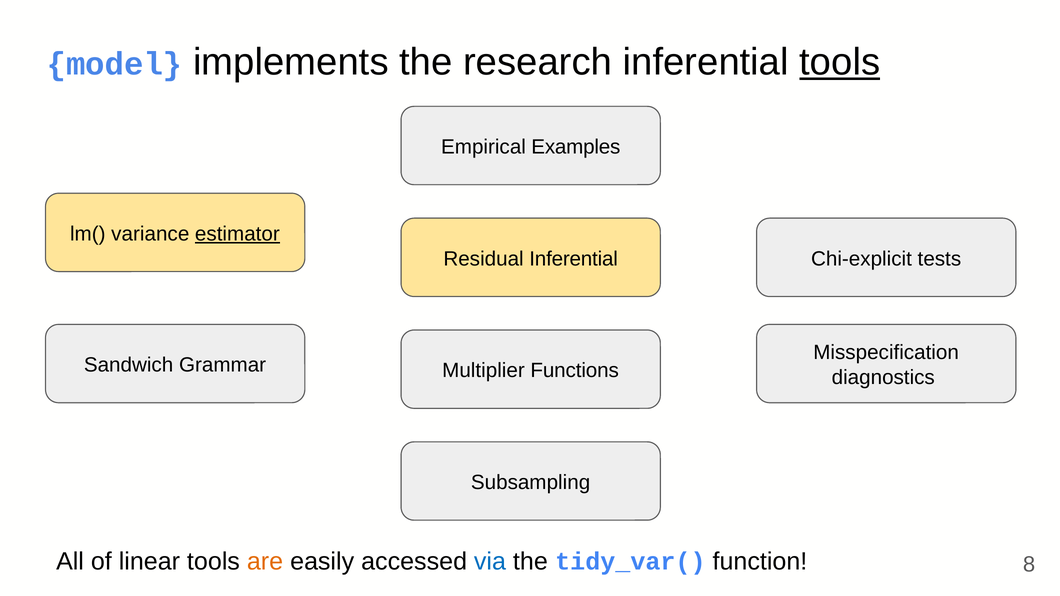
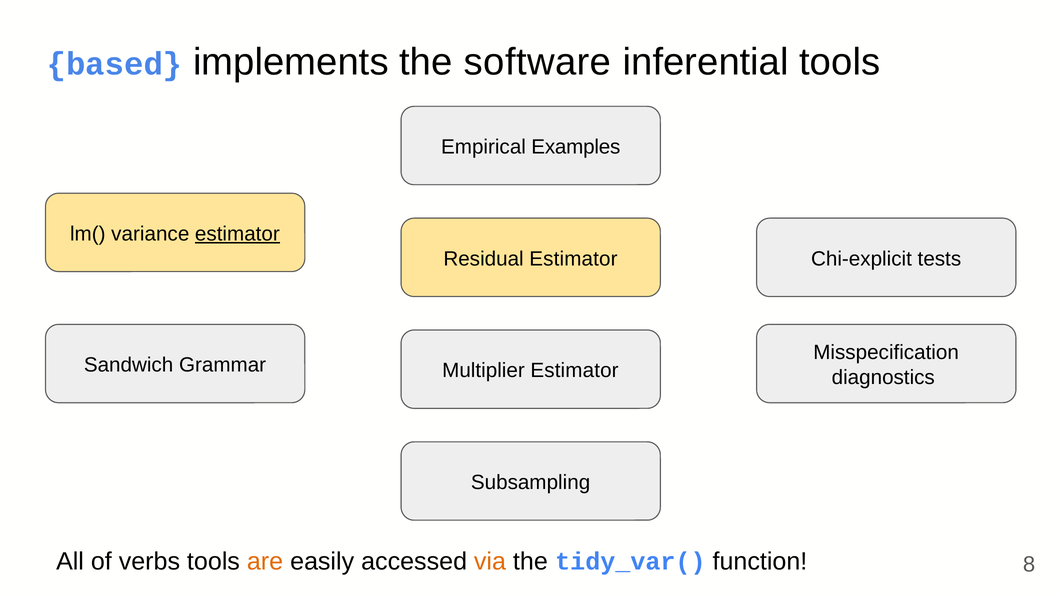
model: model -> based
research: research -> software
tools at (840, 62) underline: present -> none
Residual Inferential: Inferential -> Estimator
Multiplier Functions: Functions -> Estimator
linear: linear -> verbs
via colour: blue -> orange
